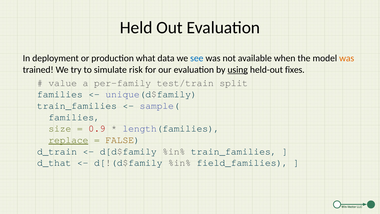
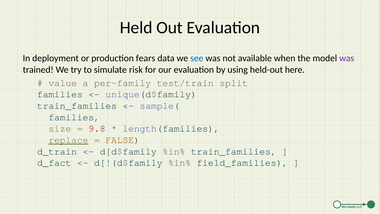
what: what -> fears
was at (347, 58) colour: orange -> purple
using underline: present -> none
fixes: fixes -> here
0.9: 0.9 -> 9.8
d_that: d_that -> d_fact
